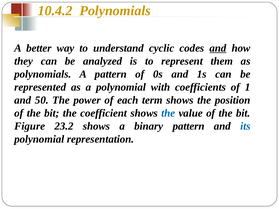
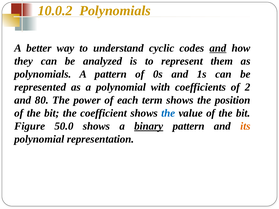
10.4.2: 10.4.2 -> 10.0.2
1: 1 -> 2
50: 50 -> 80
23.2: 23.2 -> 50.0
binary underline: none -> present
its colour: blue -> orange
